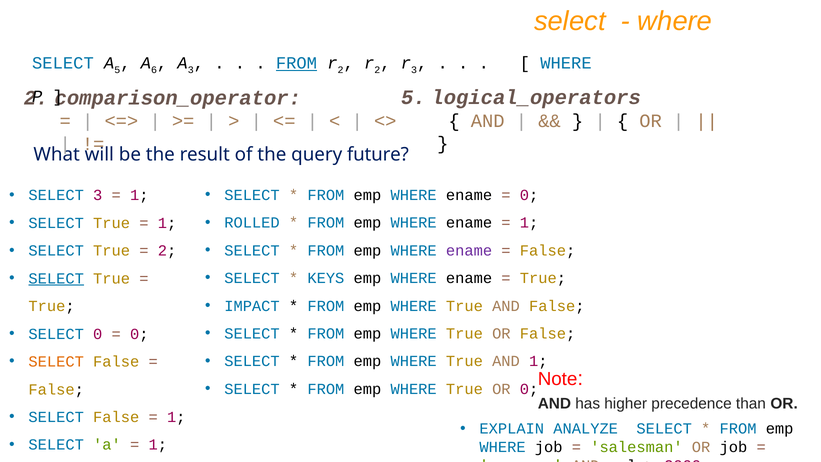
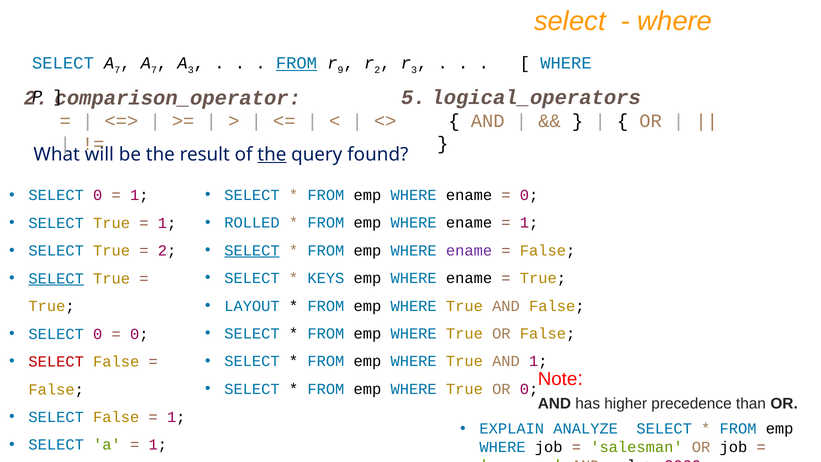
SELECT A 5: 5 -> 7
6 at (154, 70): 6 -> 7
2 at (341, 70): 2 -> 9
the at (272, 154) underline: none -> present
future: future -> found
3 at (98, 195): 3 -> 0
SELECT at (252, 250) underline: none -> present
IMPACT: IMPACT -> LAYOUT
SELECT at (56, 362) colour: orange -> red
